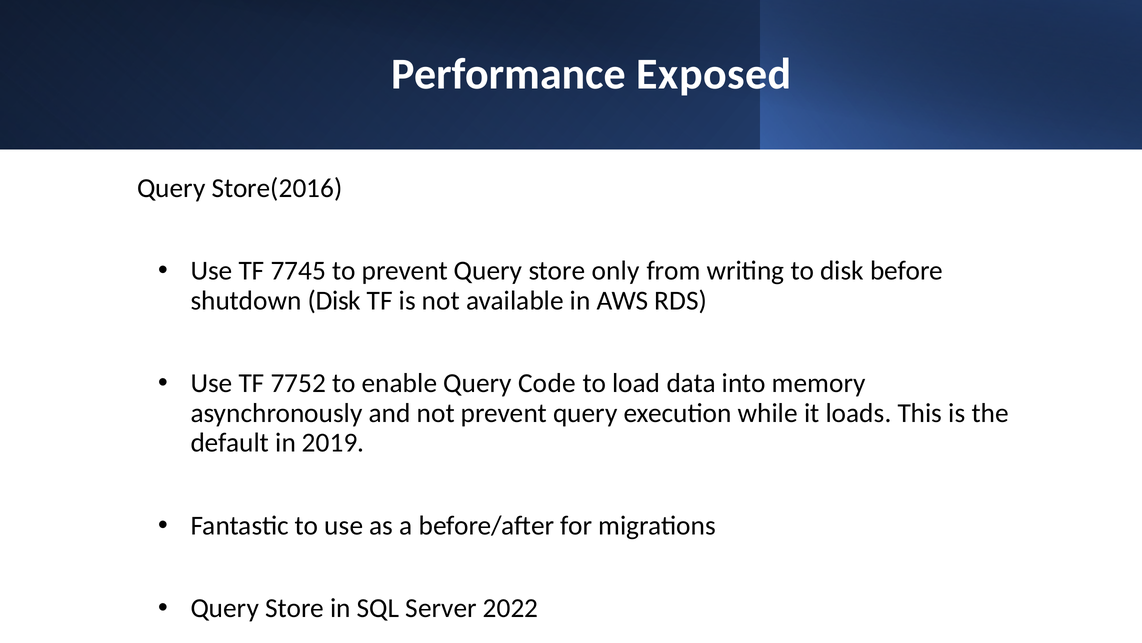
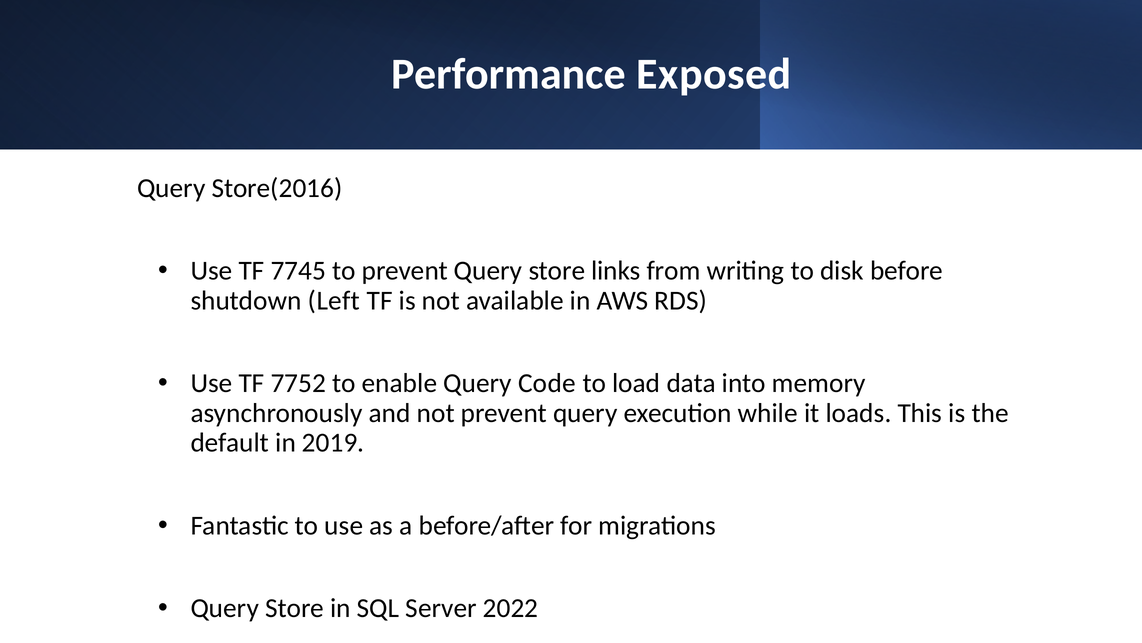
only: only -> links
shutdown Disk: Disk -> Left
